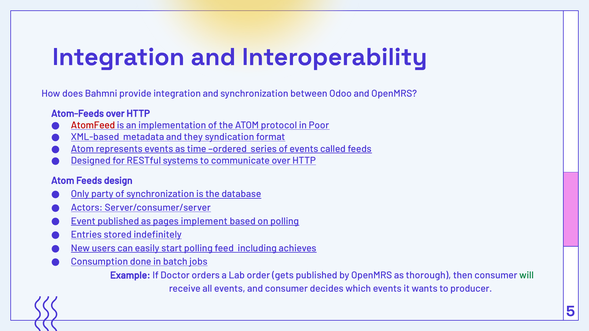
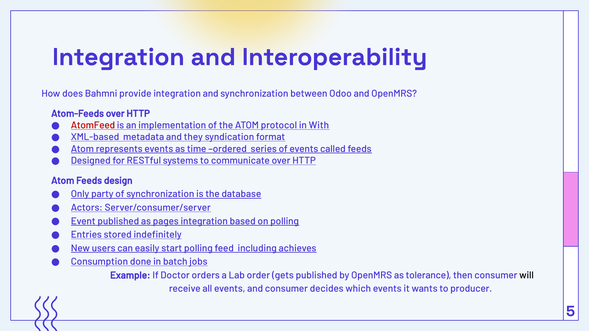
Poor: Poor -> With
pages implement: implement -> integration
thorough: thorough -> tolerance
will colour: green -> black
